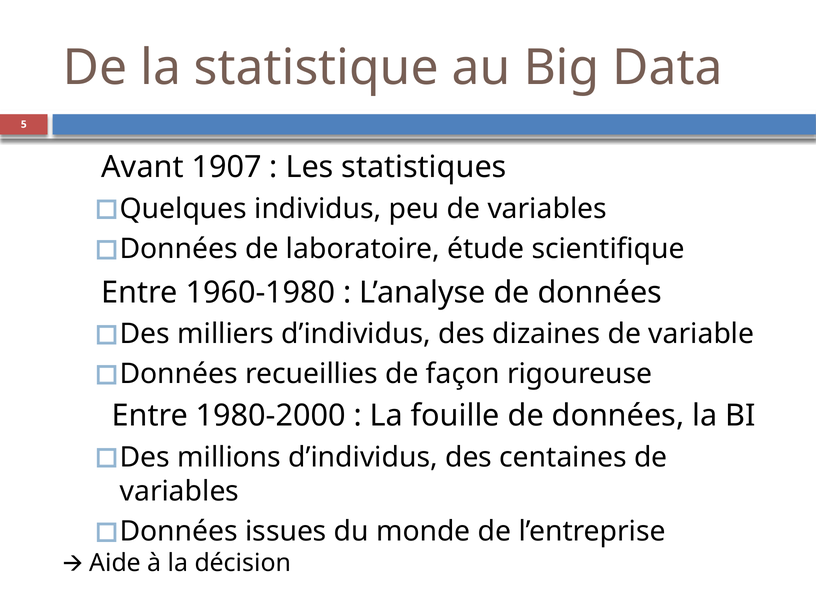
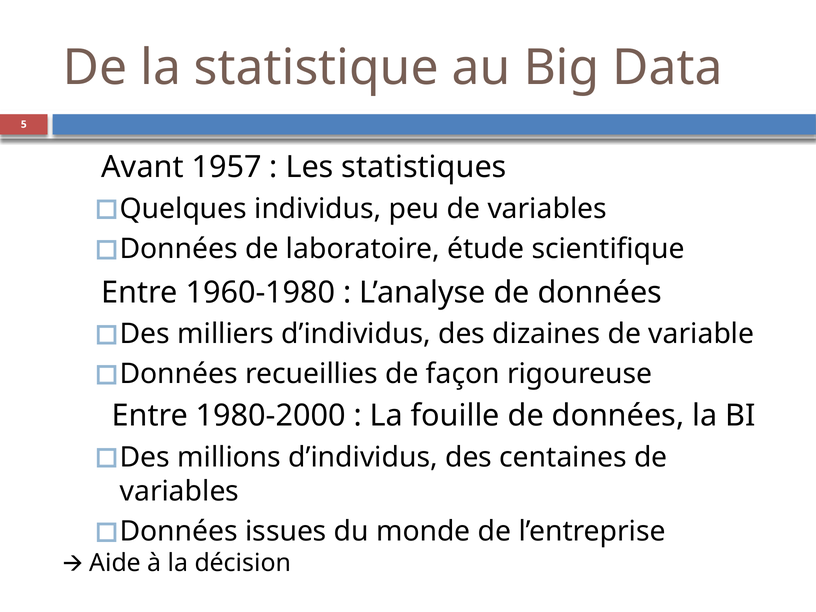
1907: 1907 -> 1957
